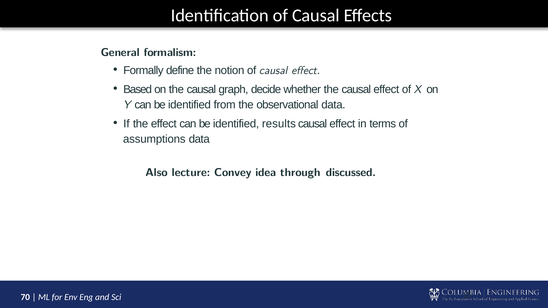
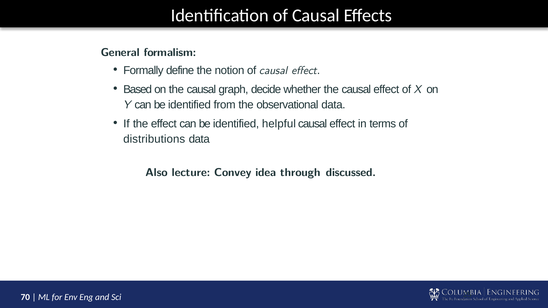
results: results -> helpful
assumptions: assumptions -> distributions
